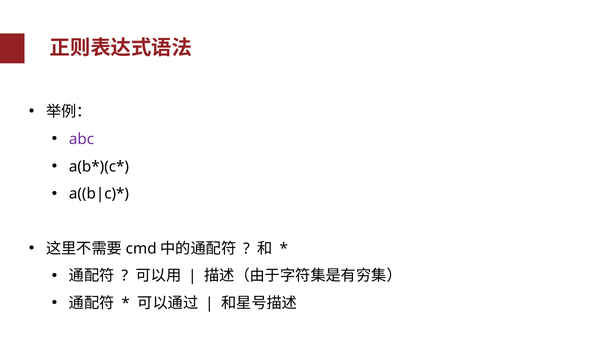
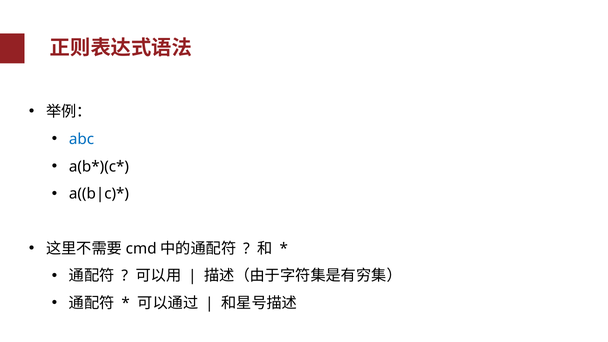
abc colour: purple -> blue
